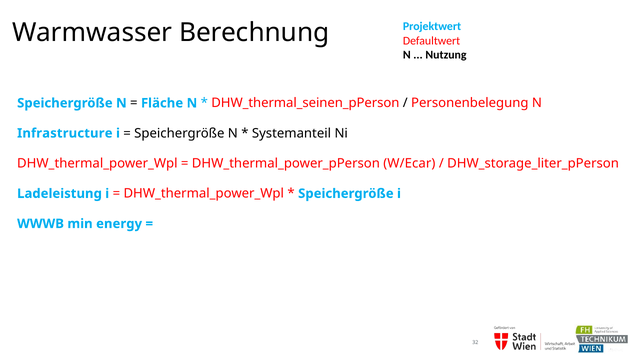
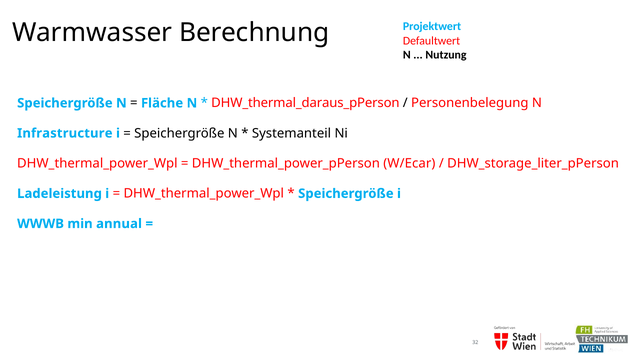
DHW_thermal_seinen_pPerson: DHW_thermal_seinen_pPerson -> DHW_thermal_daraus_pPerson
energy: energy -> annual
